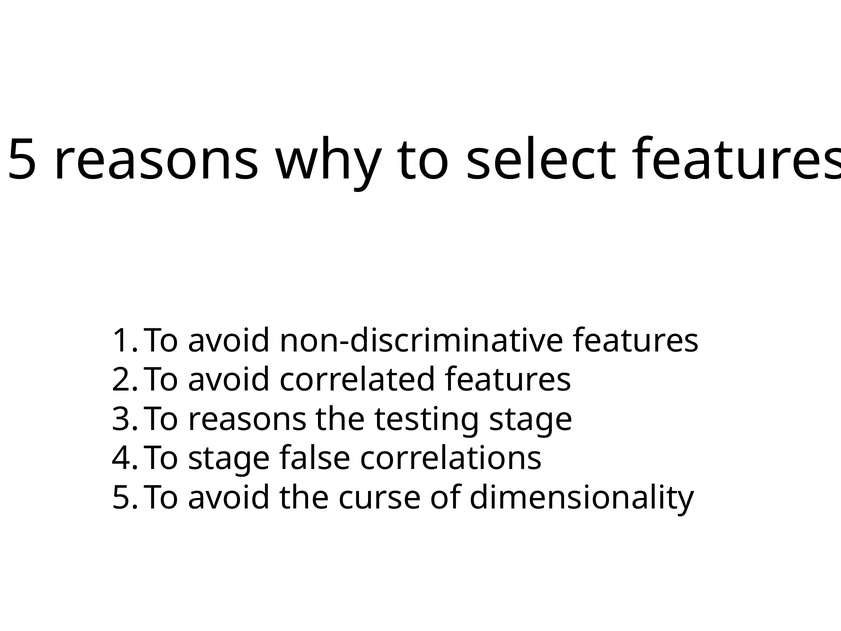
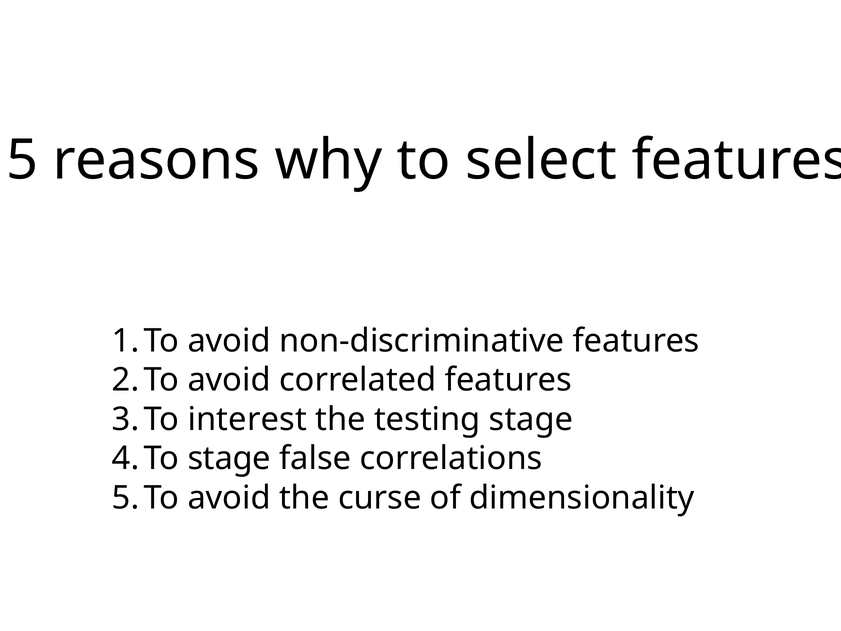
reasons at (247, 419): reasons -> interest
